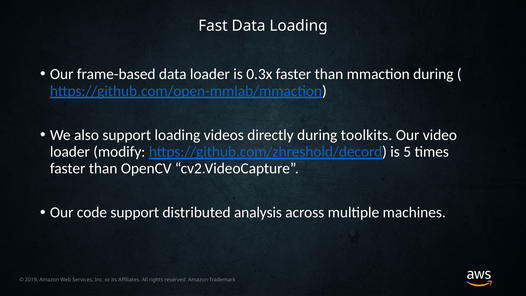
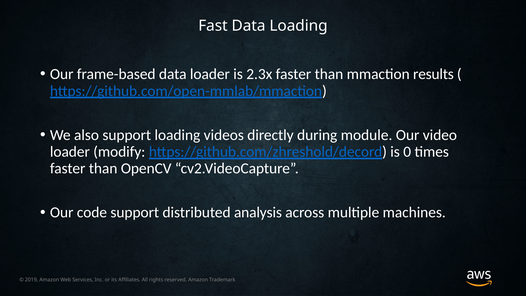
0.3x: 0.3x -> 2.3x
mmaction during: during -> results
toolkits: toolkits -> module
5: 5 -> 0
